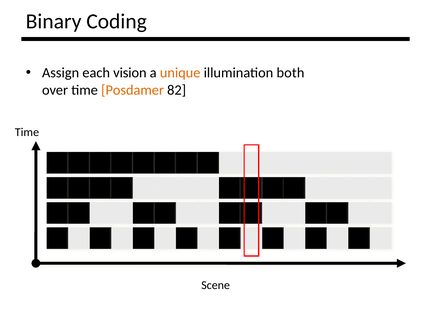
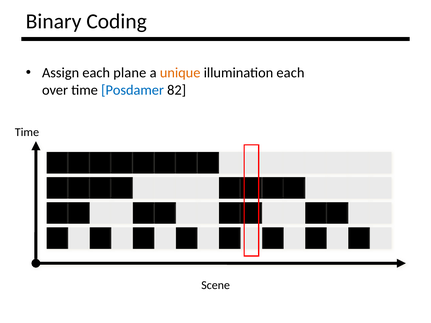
vision: vision -> plane
illumination both: both -> each
Posdamer colour: orange -> blue
